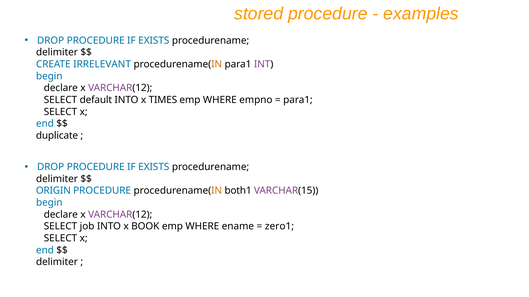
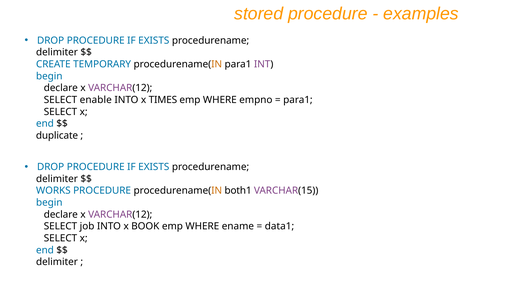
IRRELEVANT: IRRELEVANT -> TEMPORARY
default: default -> enable
ORIGIN: ORIGIN -> WORKS
zero1: zero1 -> data1
